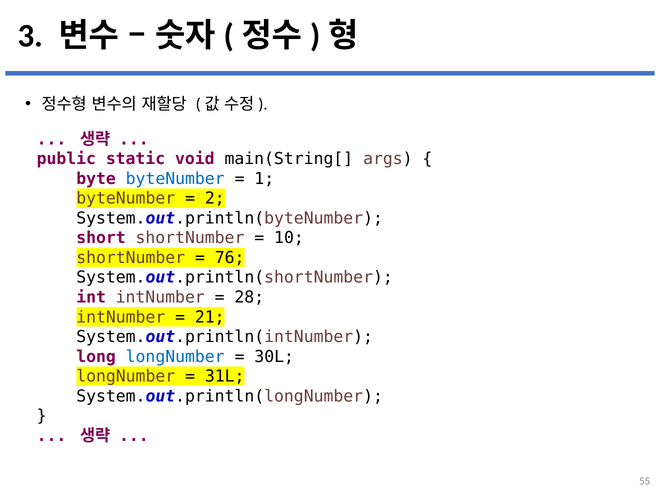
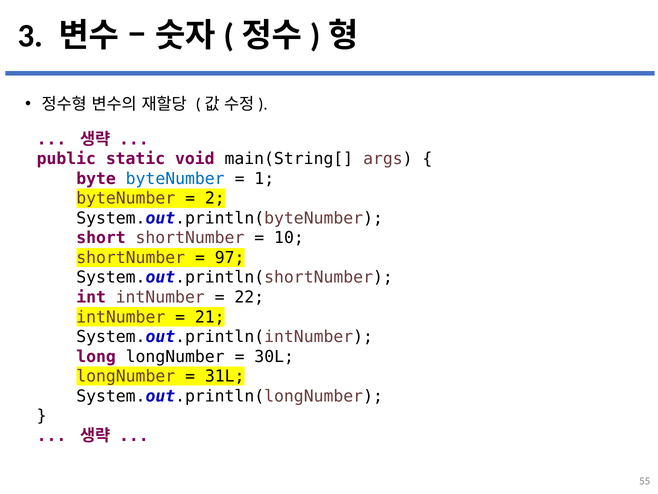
76: 76 -> 97
28: 28 -> 22
longNumber at (175, 356) colour: blue -> black
